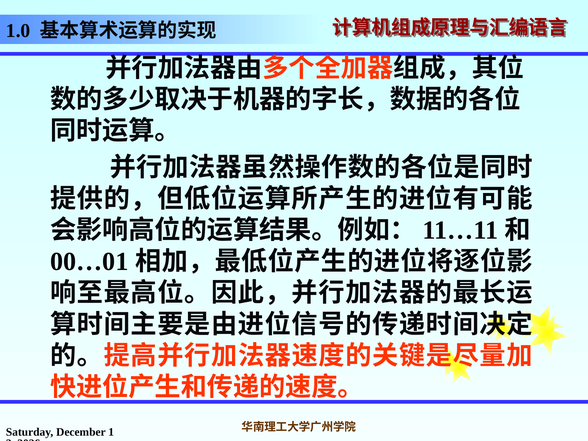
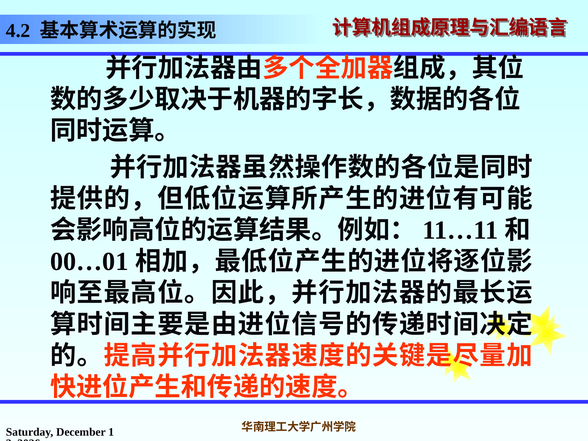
1.0: 1.0 -> 4.2
